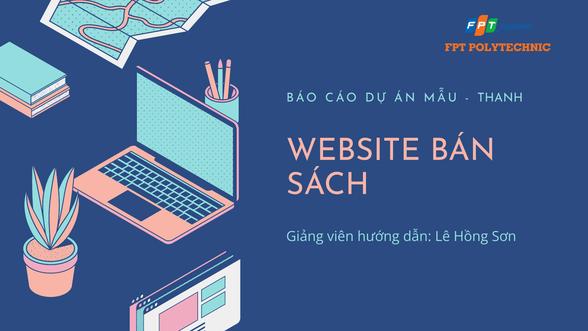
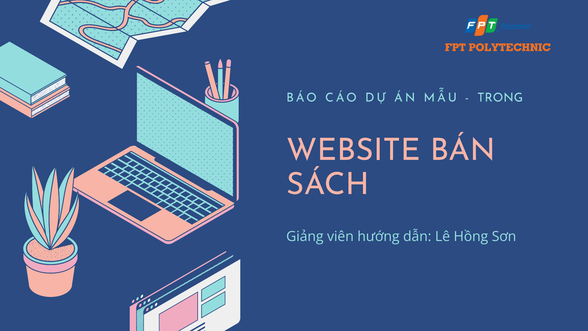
THANH: THANH -> TRONG
